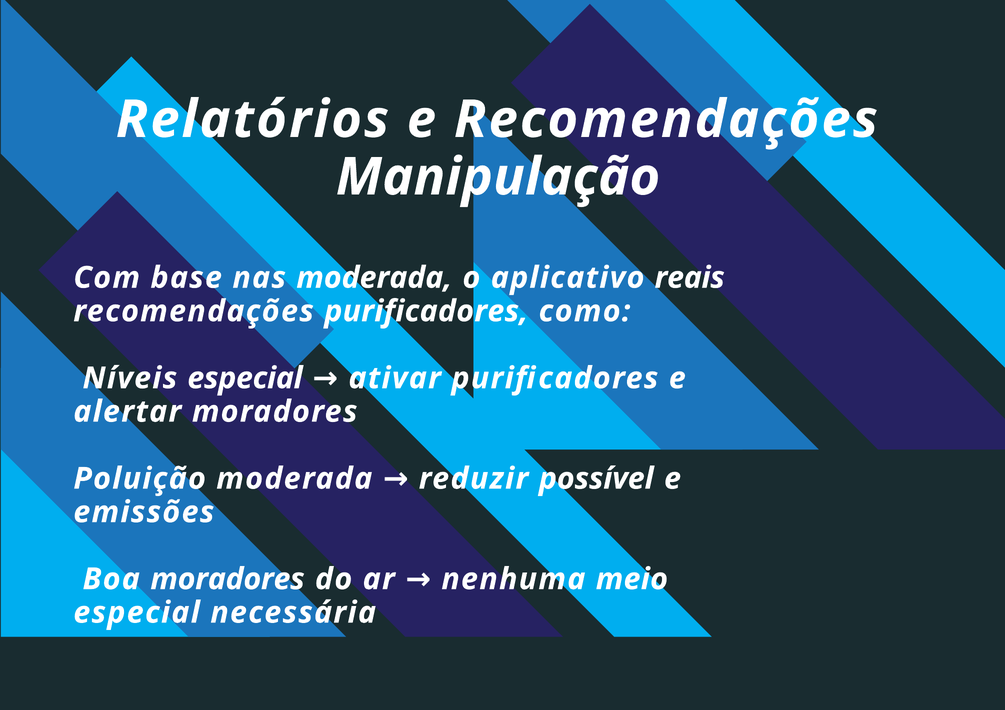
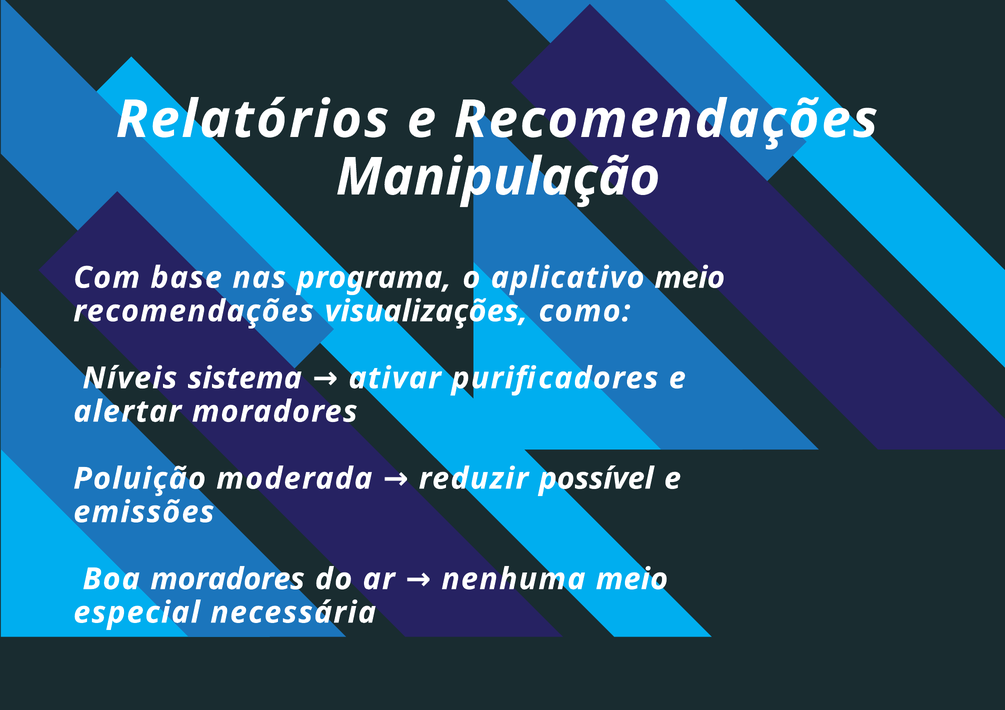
nas moderada: moderada -> programa
aplicativo reais: reais -> meio
recomendações purificadores: purificadores -> visualizações
Níveis especial: especial -> sistema
